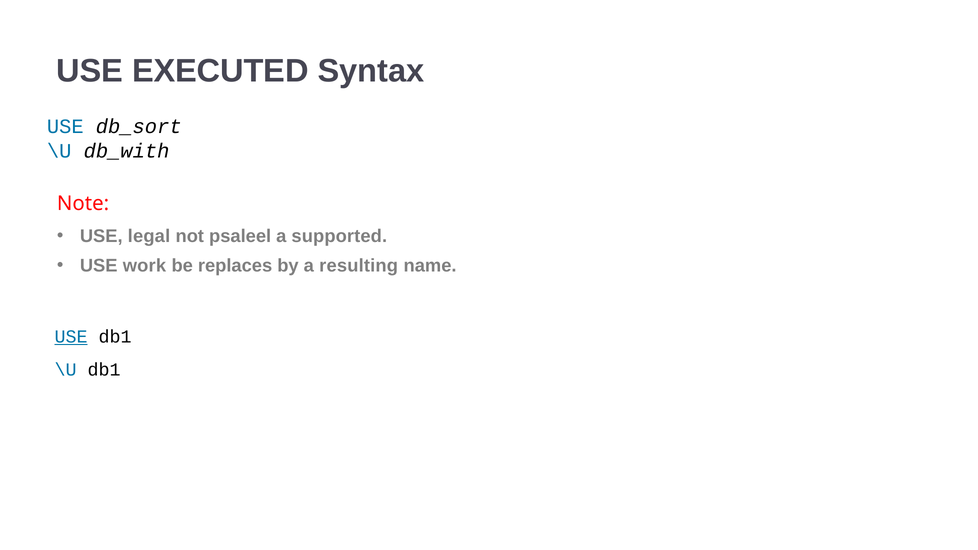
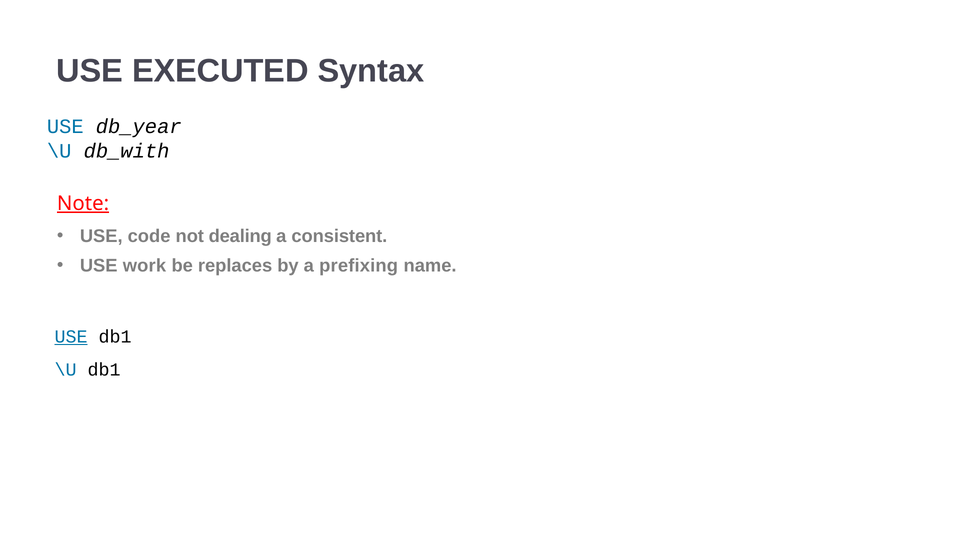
db_sort: db_sort -> db_year
Note underline: none -> present
legal: legal -> code
psaleel: psaleel -> dealing
supported: supported -> consistent
resulting: resulting -> prefixing
